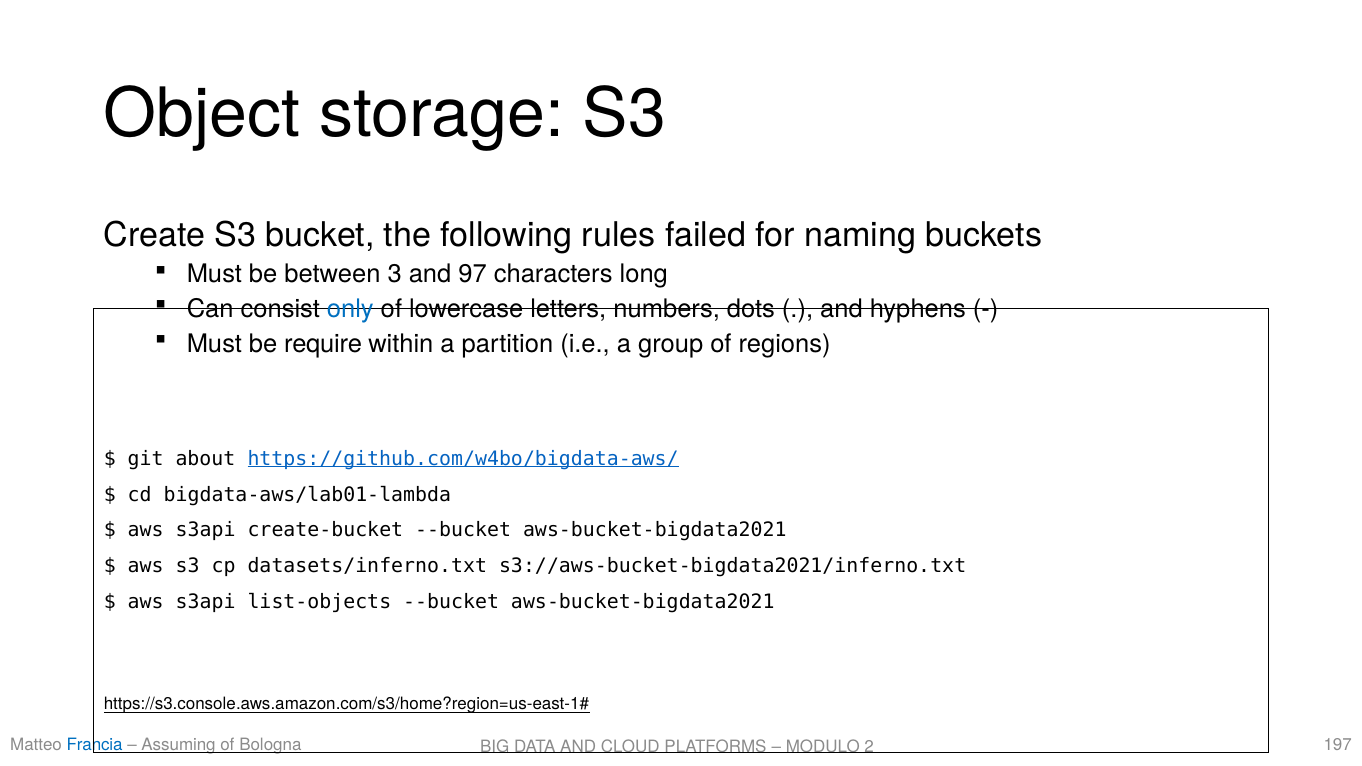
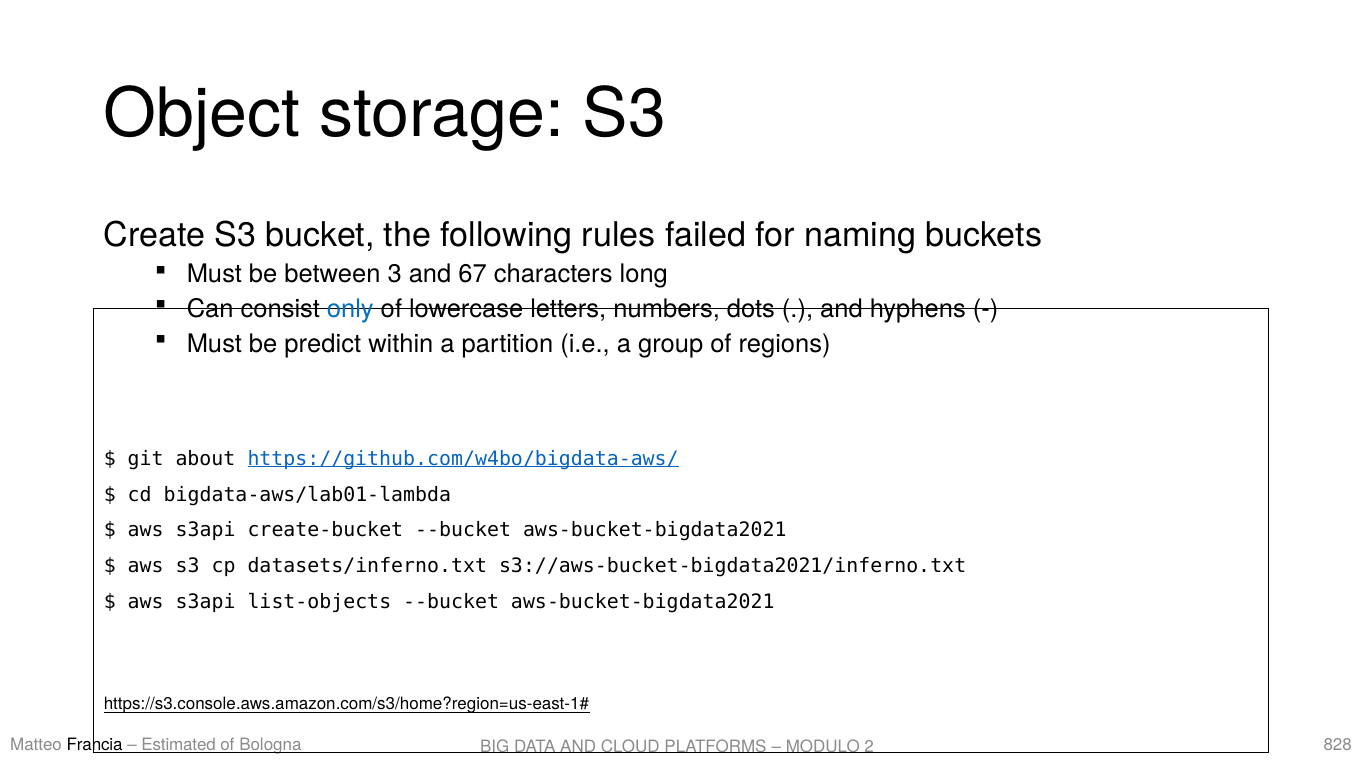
97: 97 -> 67
require: require -> predict
Francia colour: blue -> black
Assuming: Assuming -> Estimated
197: 197 -> 828
